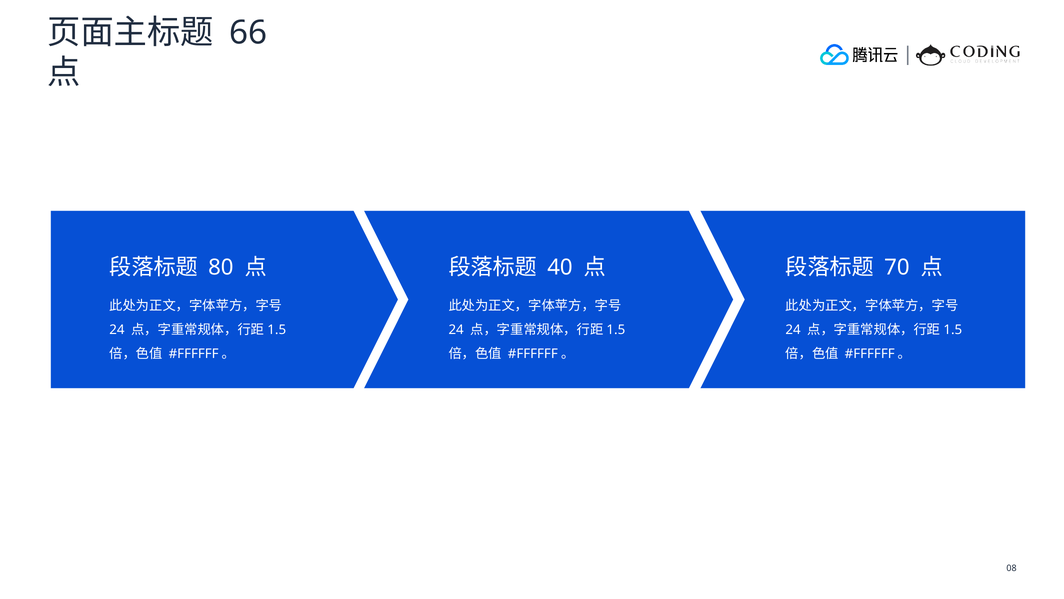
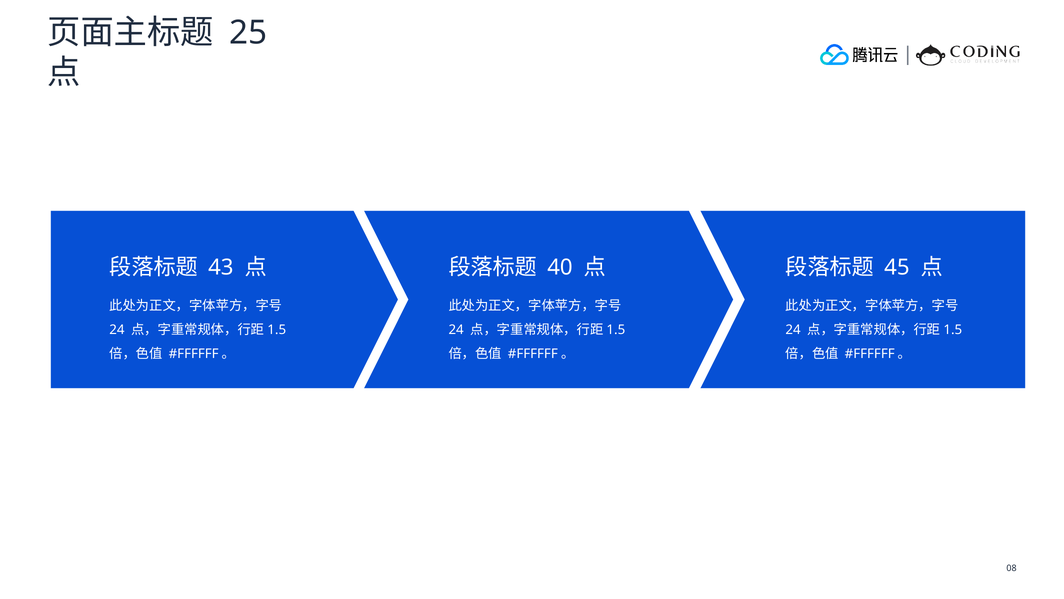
66: 66 -> 25
80: 80 -> 43
70: 70 -> 45
